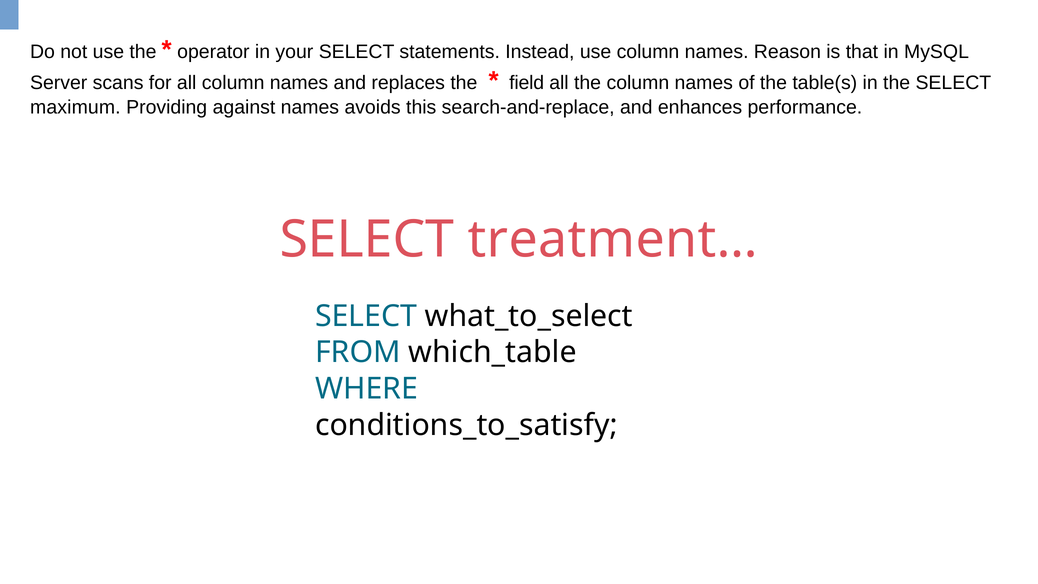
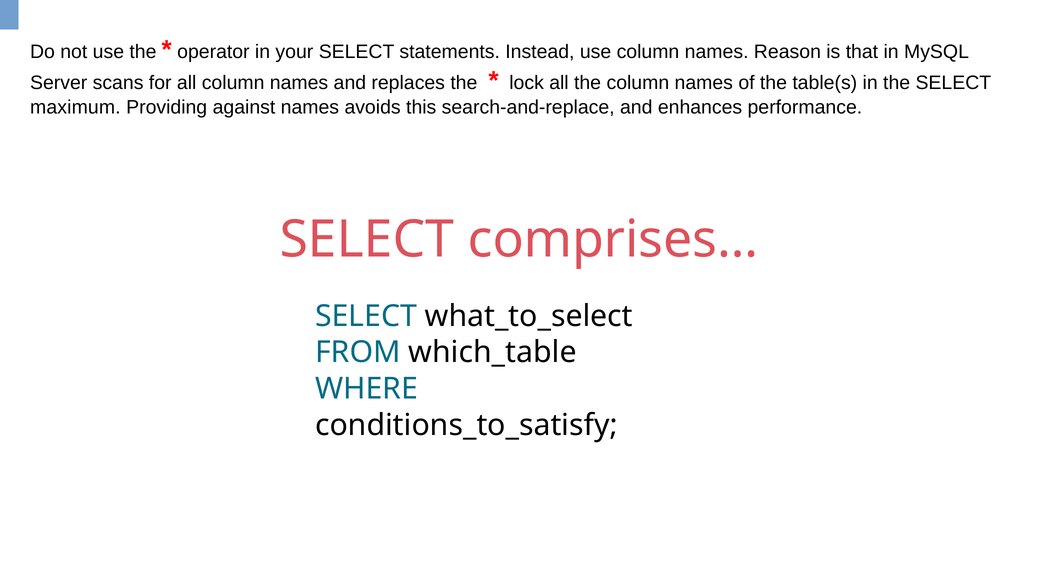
field: field -> lock
treatment…: treatment… -> comprises…
